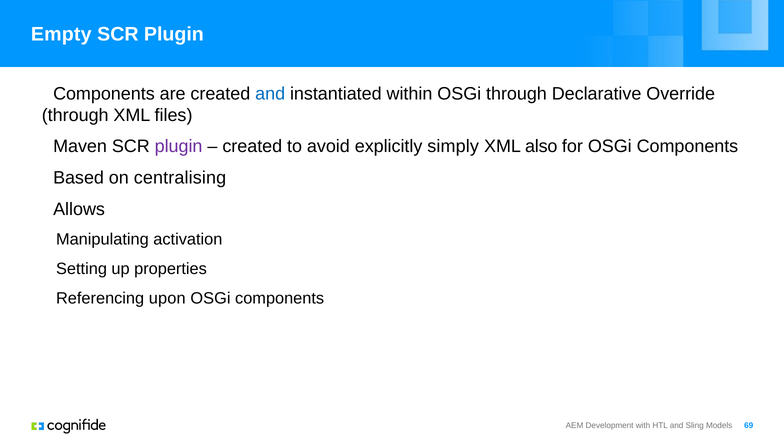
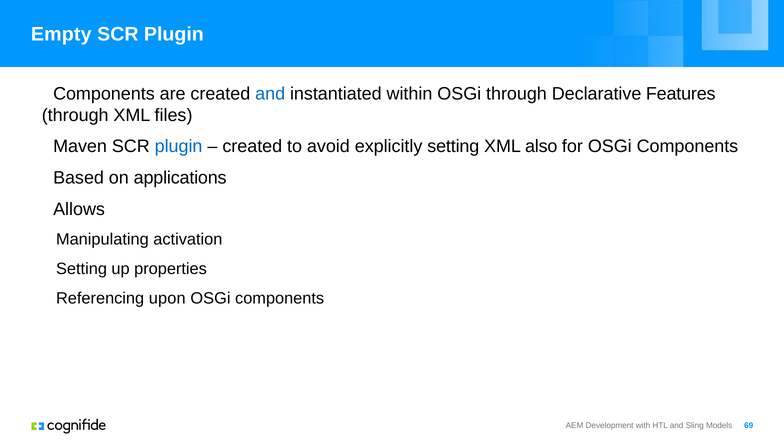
Override: Override -> Features
plugin at (179, 146) colour: purple -> blue
simply: simply -> setting
centralising: centralising -> applications
